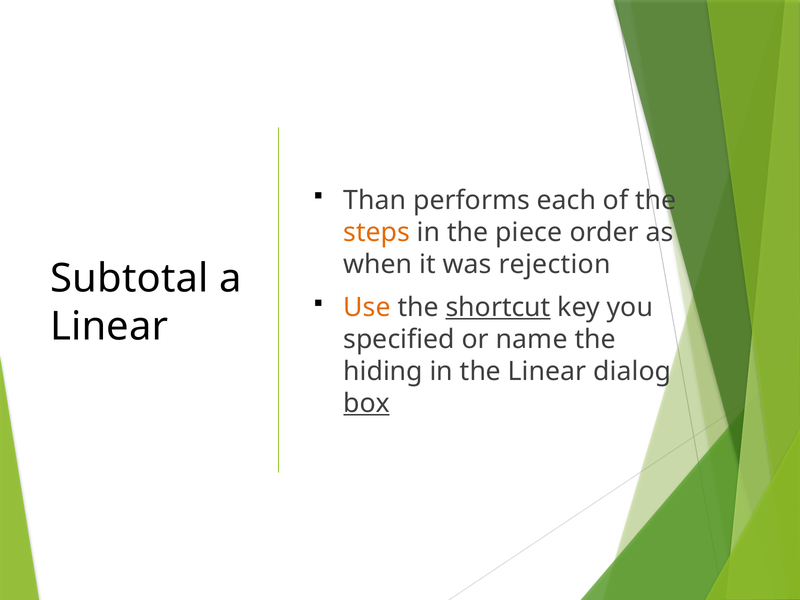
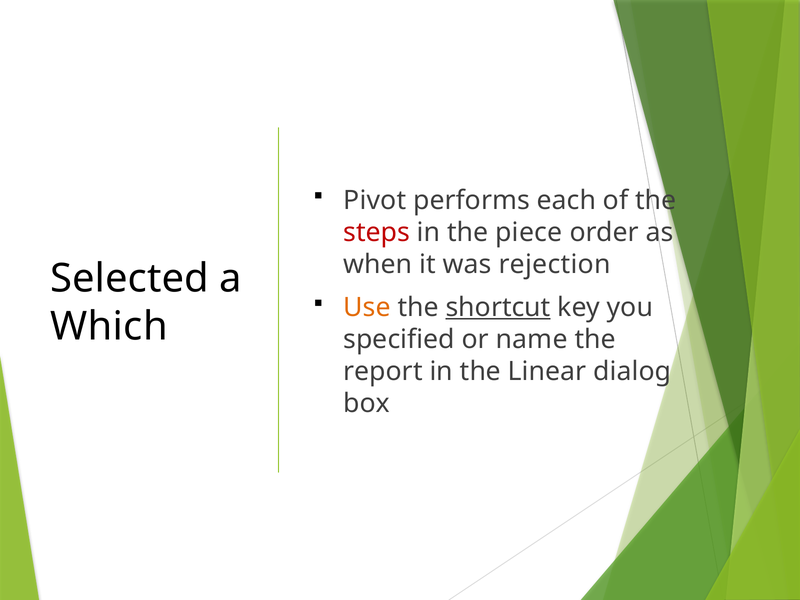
Than: Than -> Pivot
steps colour: orange -> red
Subtotal: Subtotal -> Selected
Linear at (109, 327): Linear -> Which
hiding: hiding -> report
box underline: present -> none
